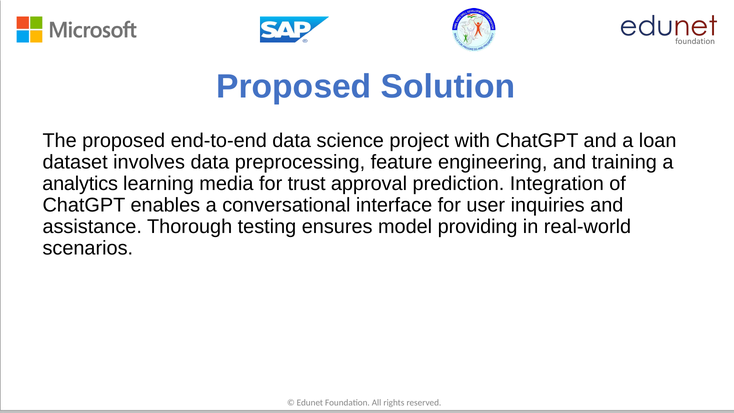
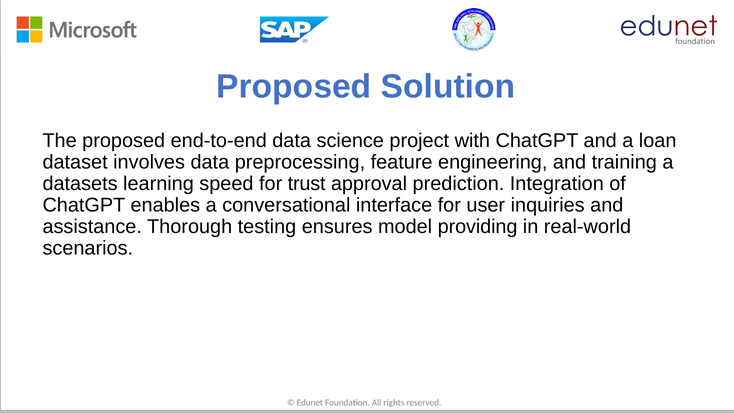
analytics: analytics -> datasets
media: media -> speed
